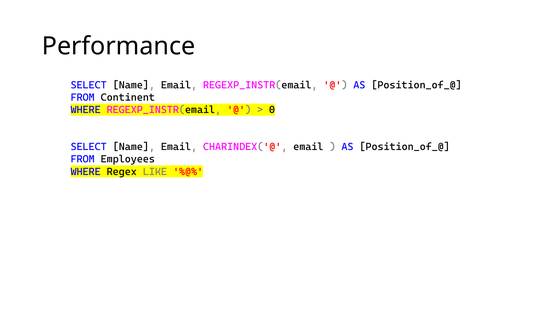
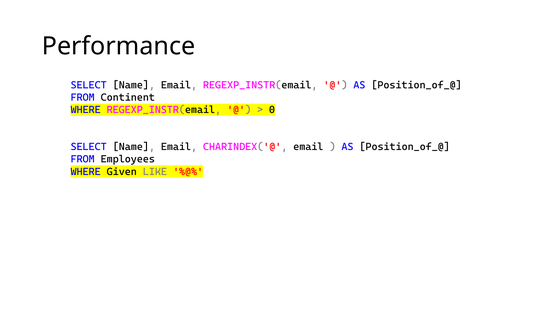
Regex: Regex -> Given
